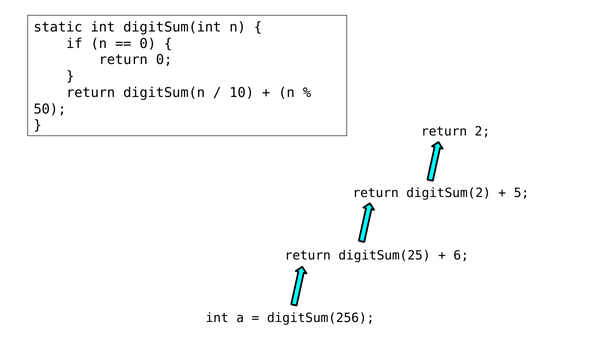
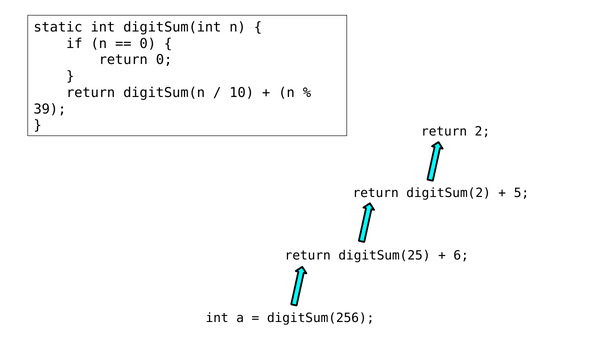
50: 50 -> 39
